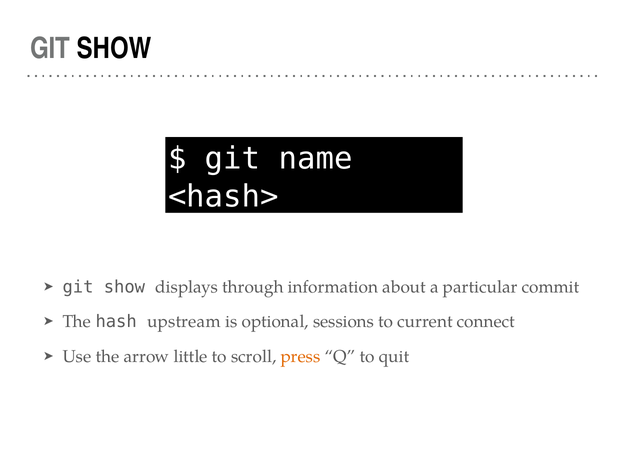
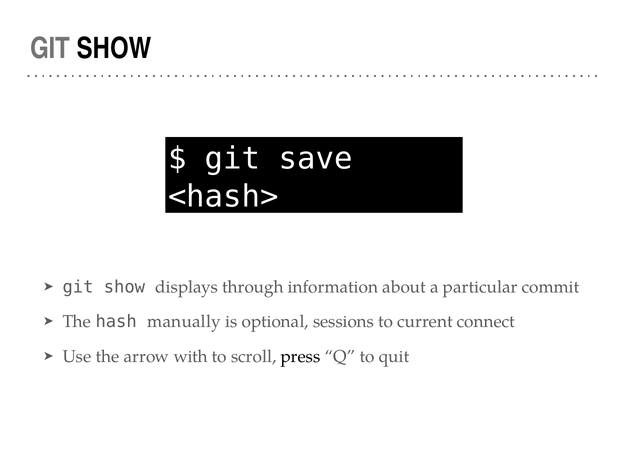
name: name -> save
upstream: upstream -> manually
little: little -> with
press colour: orange -> black
